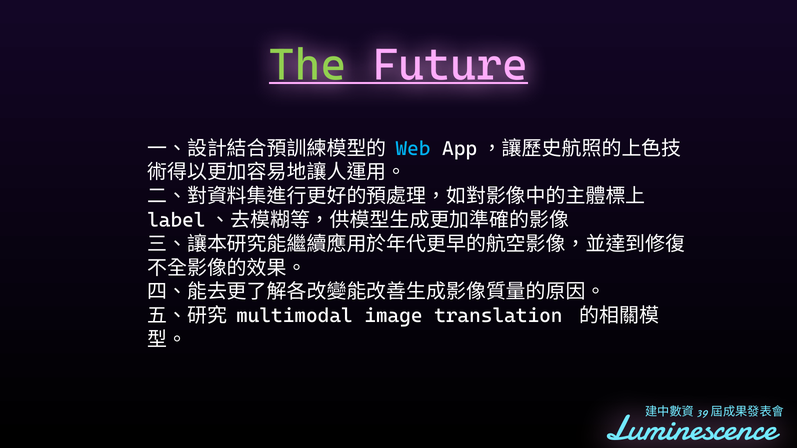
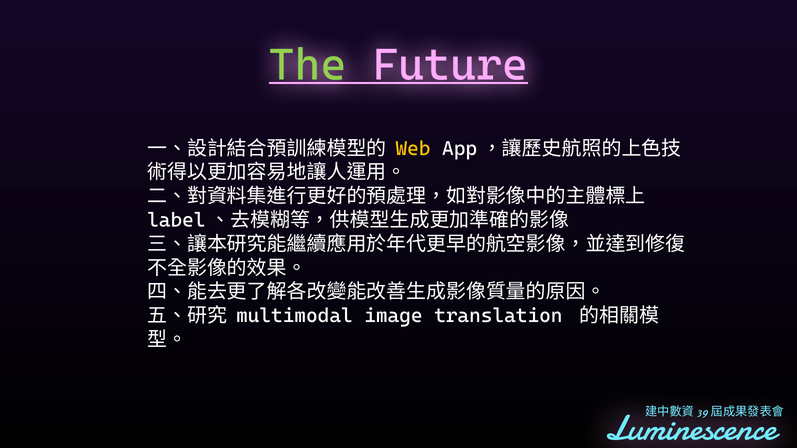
Web colour: light blue -> yellow
